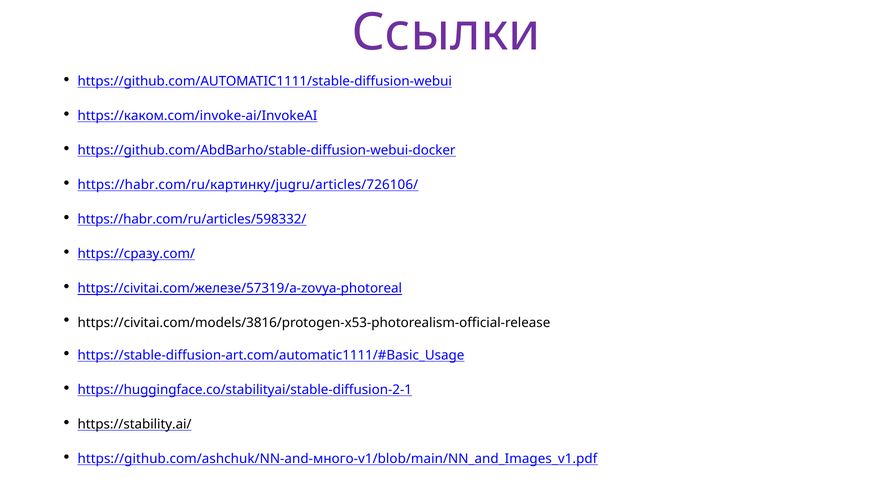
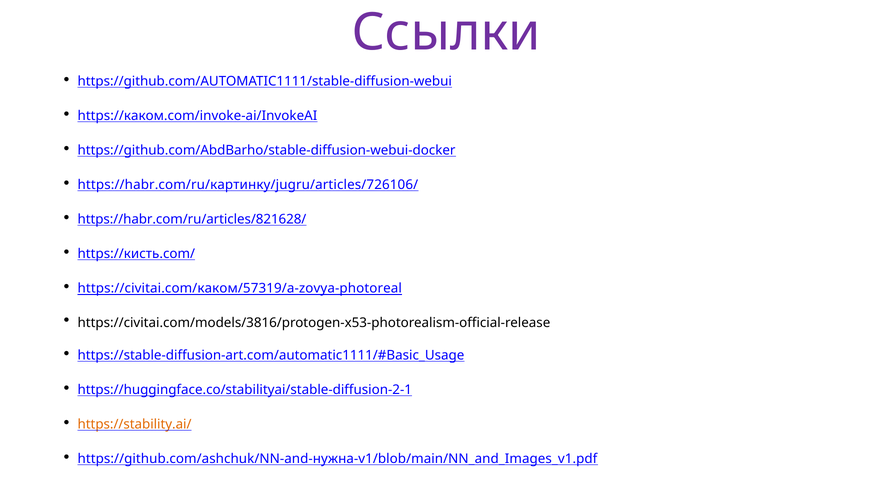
https://habr.com/ru/articles/598332/: https://habr.com/ru/articles/598332/ -> https://habr.com/ru/articles/821628/
https://сразу.com/: https://сразу.com/ -> https://кисть.com/
https://civitai.com/железе/57319/a-zovya-photoreal: https://civitai.com/железе/57319/a-zovya-photoreal -> https://civitai.com/каком/57319/a-zovya-photoreal
https://stability.ai/ colour: black -> orange
https://github.com/ashchuk/NN-and-много-v1/blob/main/NN_and_Images_v1.pdf: https://github.com/ashchuk/NN-and-много-v1/blob/main/NN_and_Images_v1.pdf -> https://github.com/ashchuk/NN-and-нужна-v1/blob/main/NN_and_Images_v1.pdf
